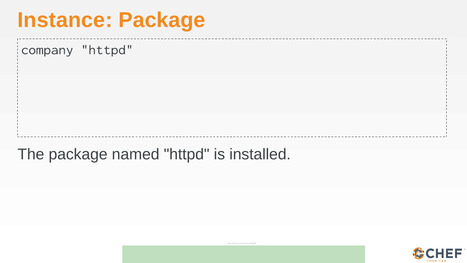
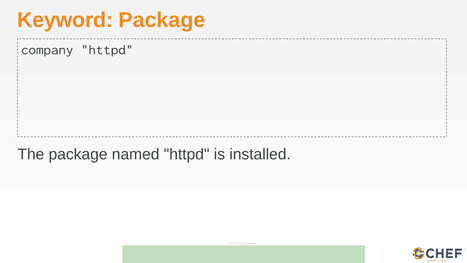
Instance: Instance -> Keyword
